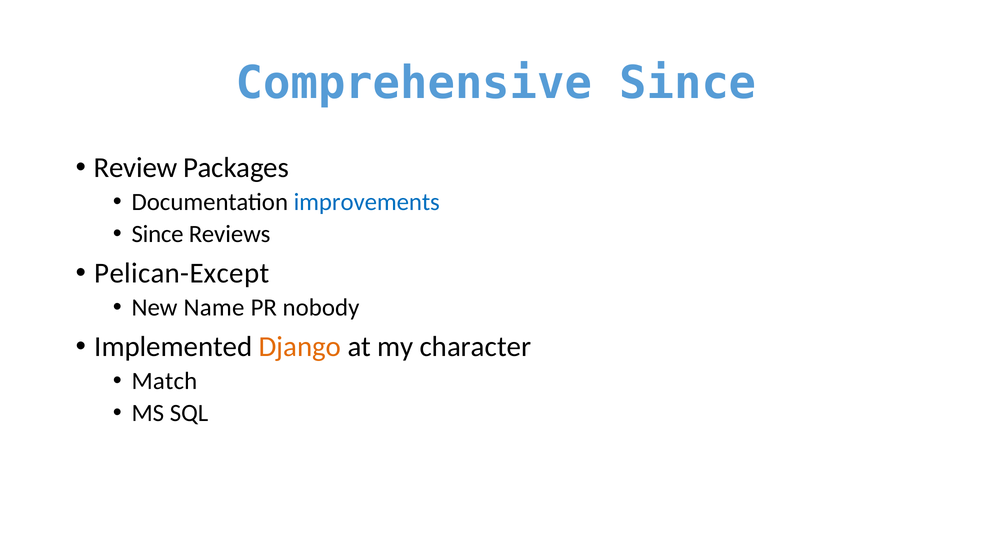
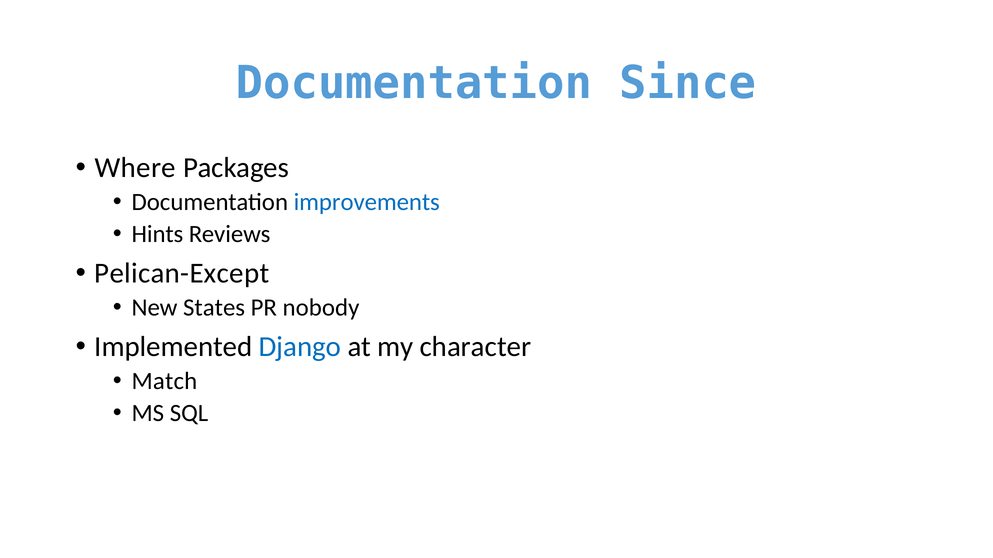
Comprehensive at (414, 83): Comprehensive -> Documentation
Review: Review -> Where
Since at (158, 234): Since -> Hints
Name: Name -> States
Django colour: orange -> blue
